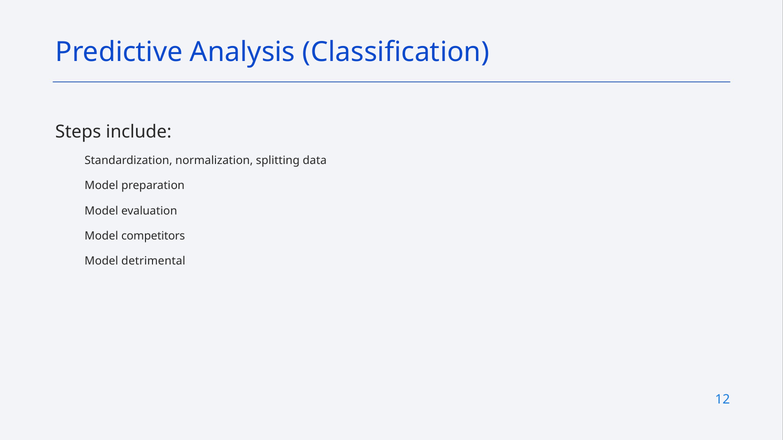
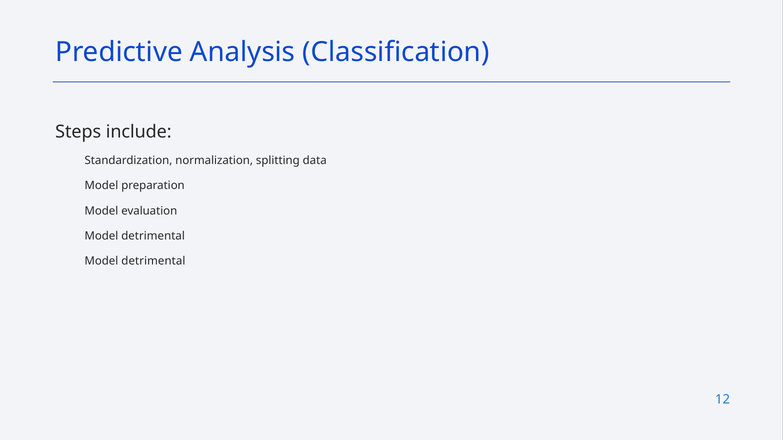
competitors at (153, 236): competitors -> detrimental
